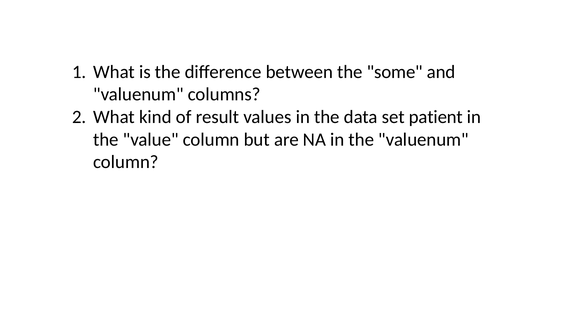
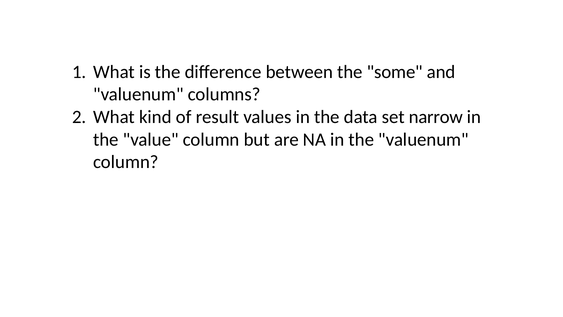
patient: patient -> narrow
